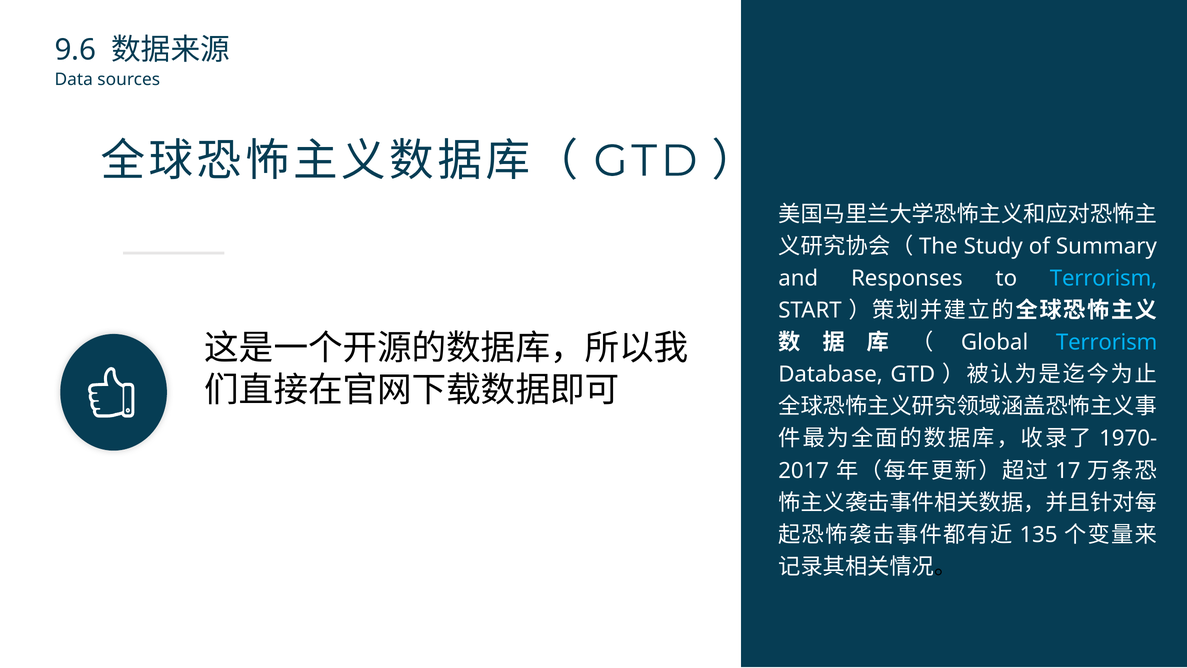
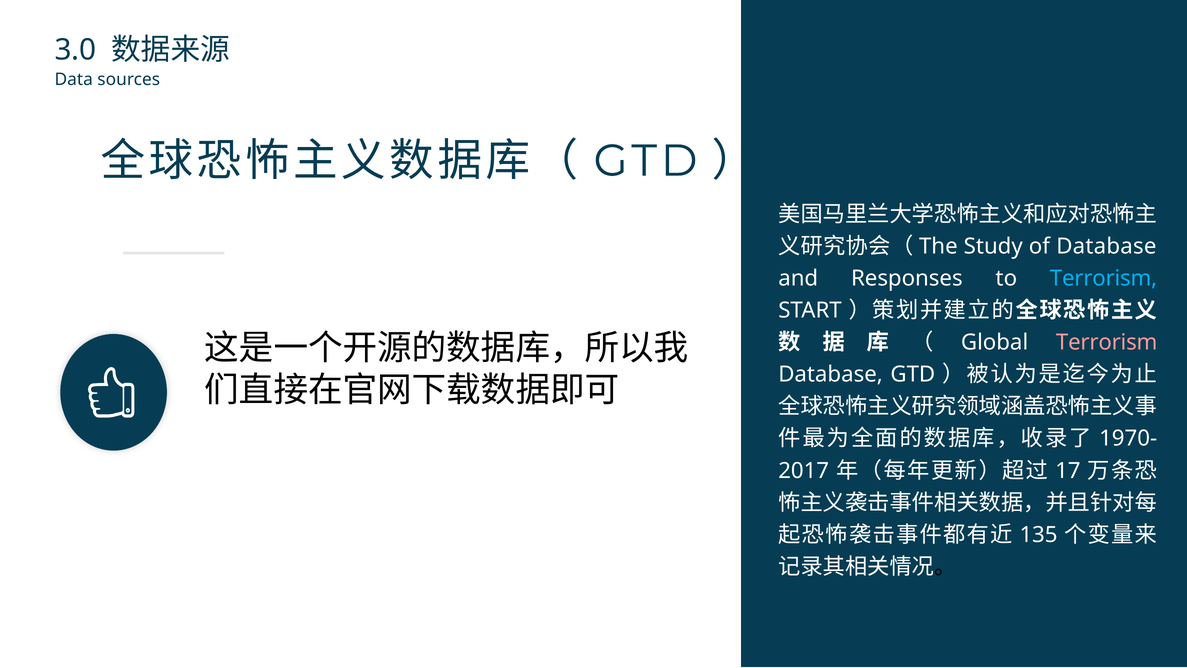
9.6: 9.6 -> 3.0
of Summary: Summary -> Database
Terrorism at (1107, 342) colour: light blue -> pink
